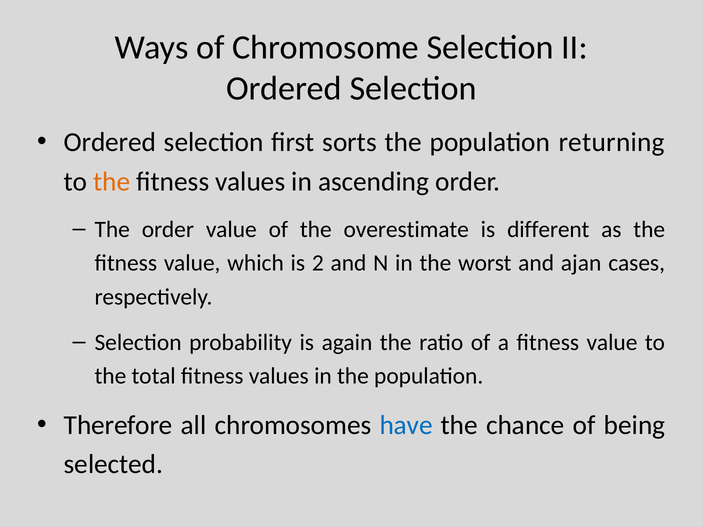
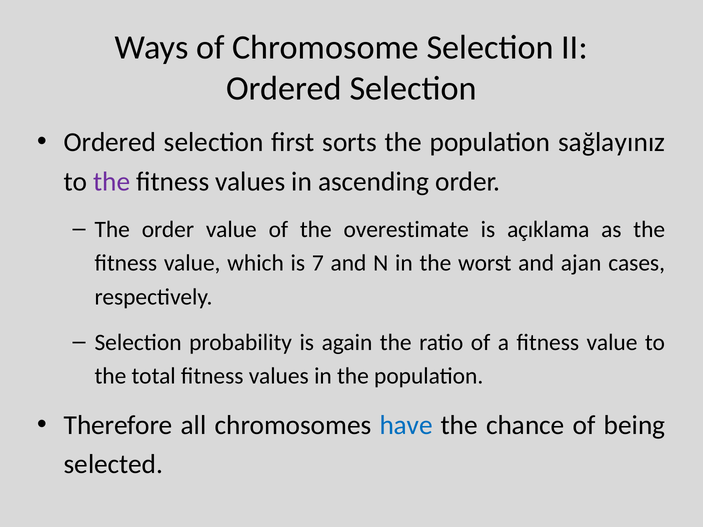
returning: returning -> sağlayınız
the at (112, 182) colour: orange -> purple
different: different -> açıklama
2: 2 -> 7
